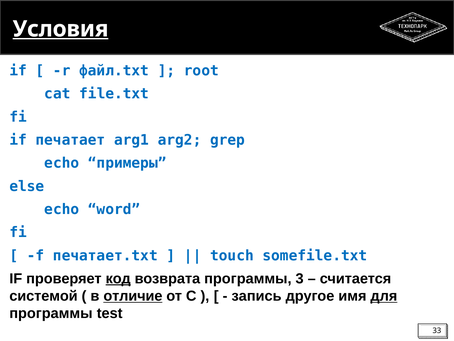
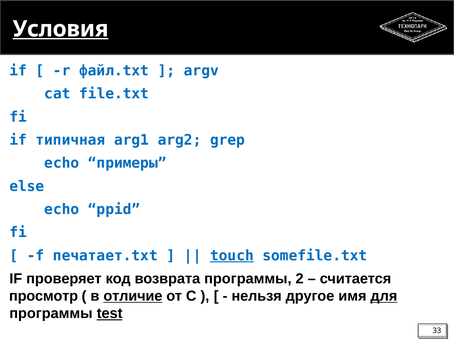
root: root -> argv
печатает: печатает -> типичная
word: word -> ppid
touch underline: none -> present
код underline: present -> none
3: 3 -> 2
системой: системой -> просмотр
запись: запись -> нельзя
test underline: none -> present
